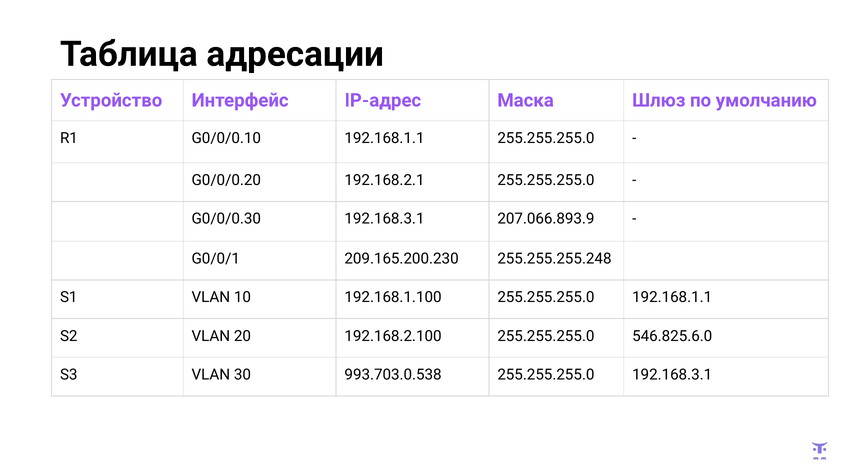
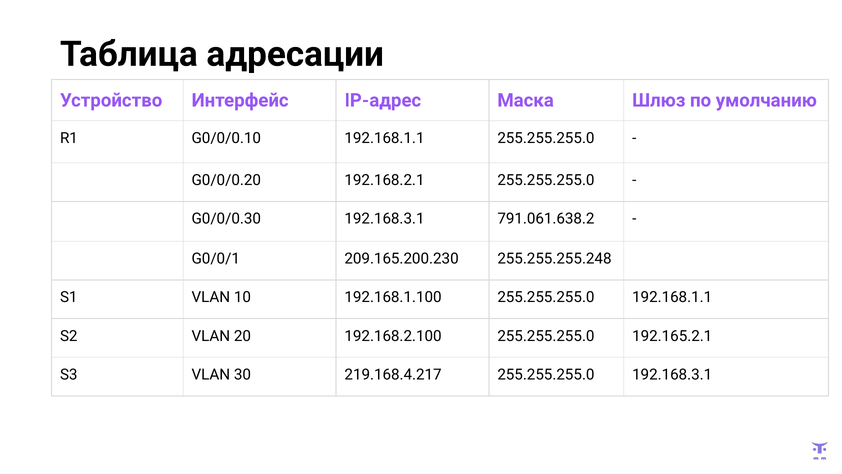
207.066.893.9: 207.066.893.9 -> 791.061.638.2
546.825.6.0: 546.825.6.0 -> 192.165.2.1
993.703.0.538: 993.703.0.538 -> 219.168.4.217
